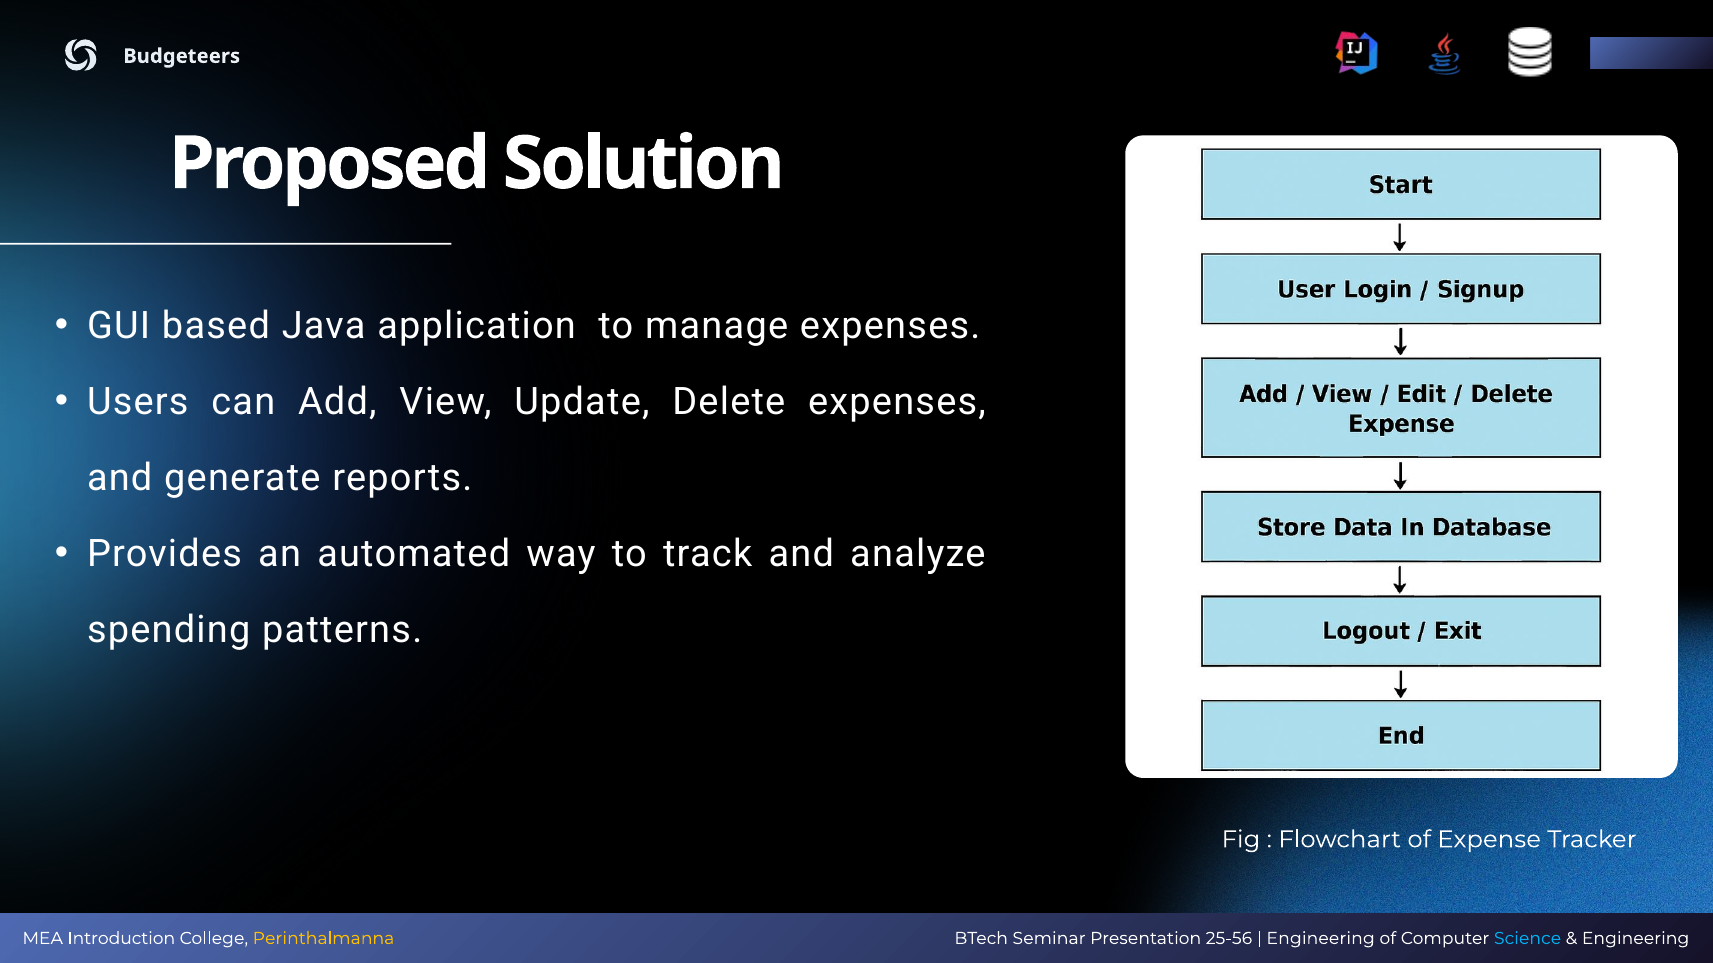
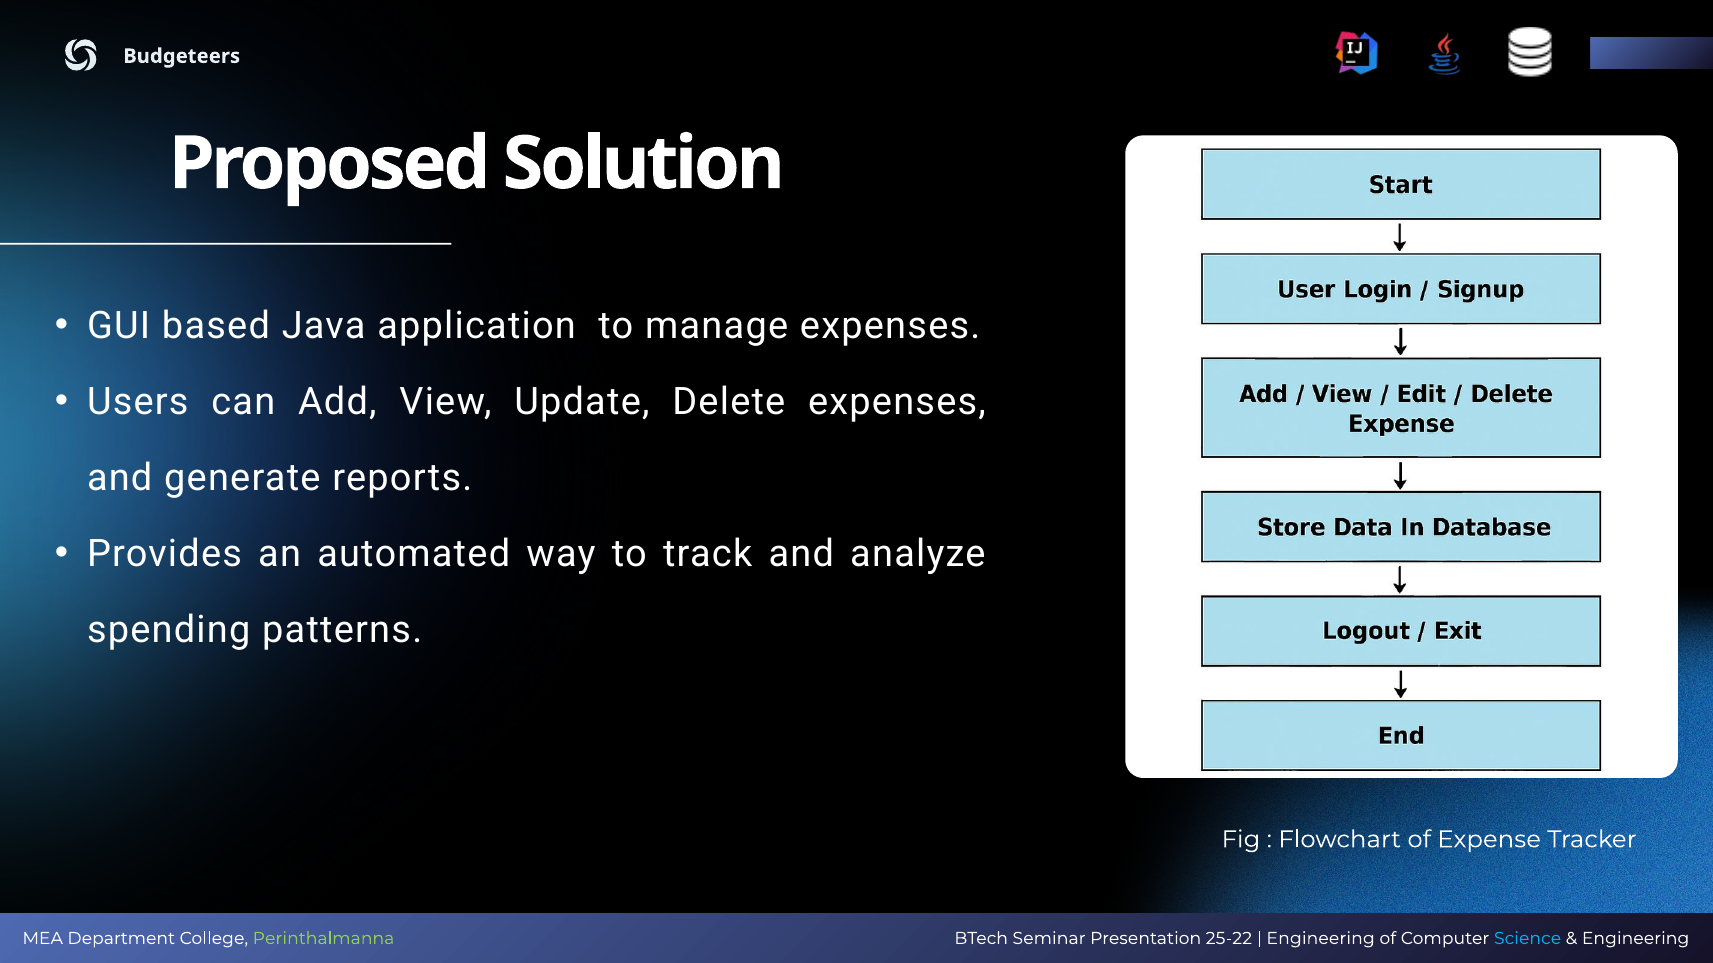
Introduction: Introduction -> Department
Perinthalmanna colour: yellow -> light green
25-56: 25-56 -> 25-22
